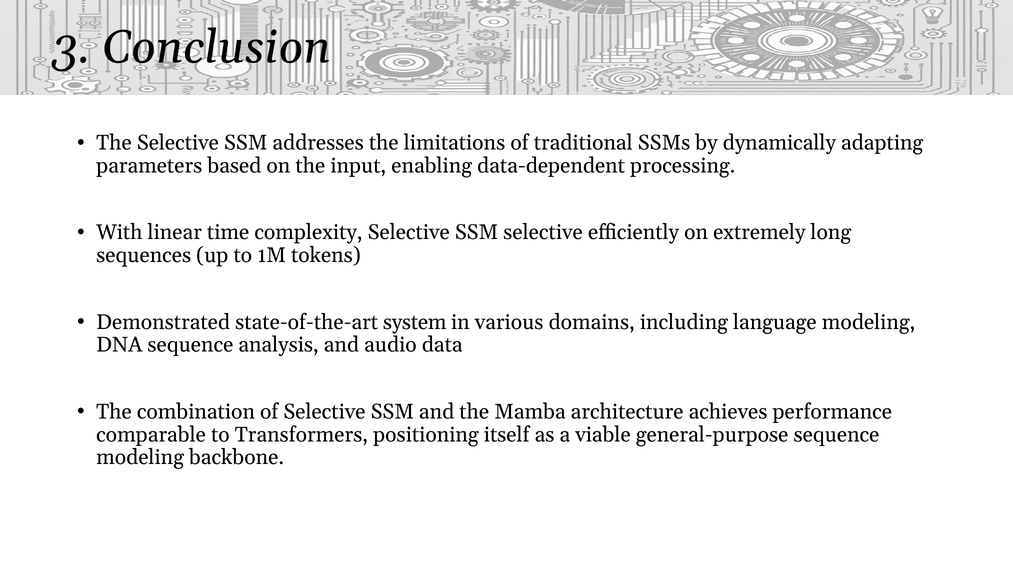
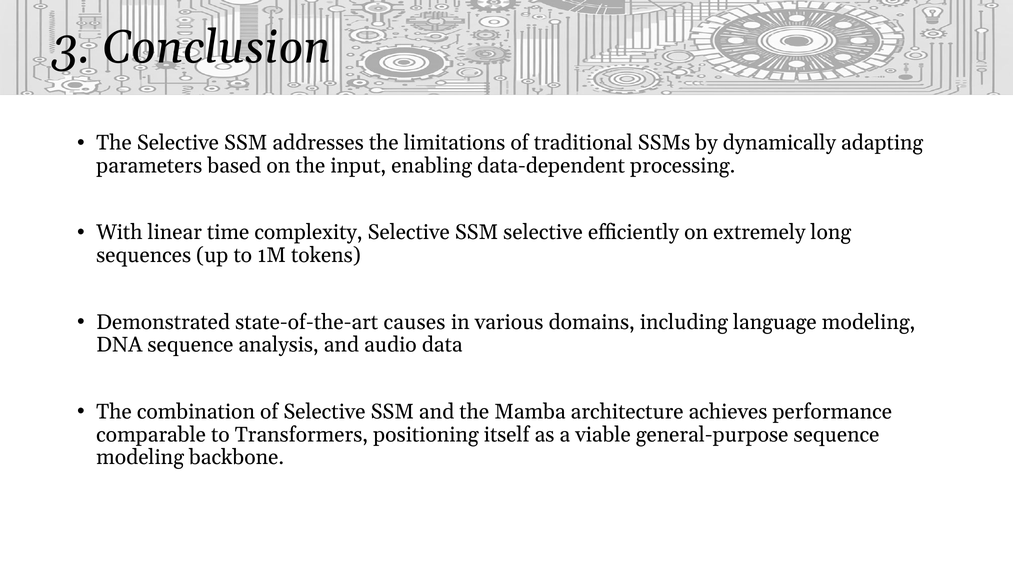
system: system -> causes
